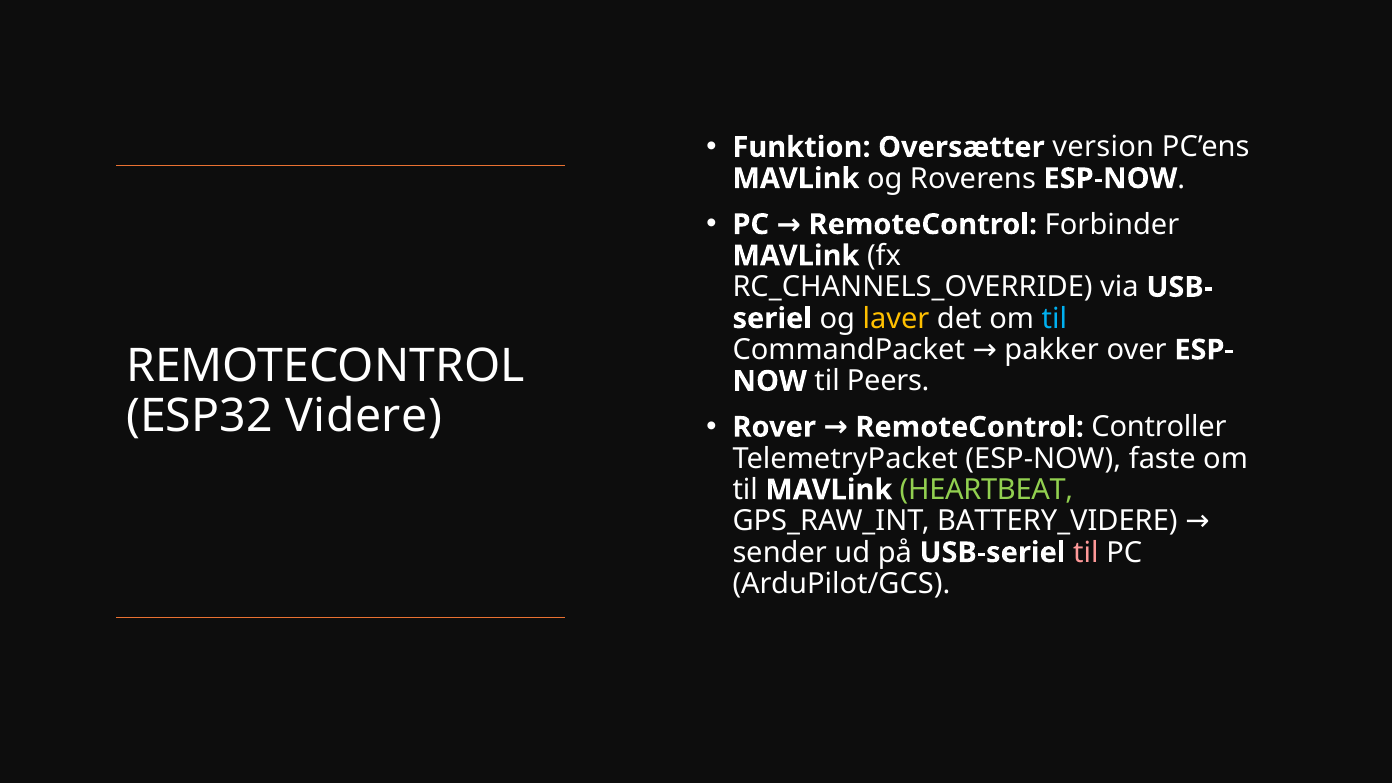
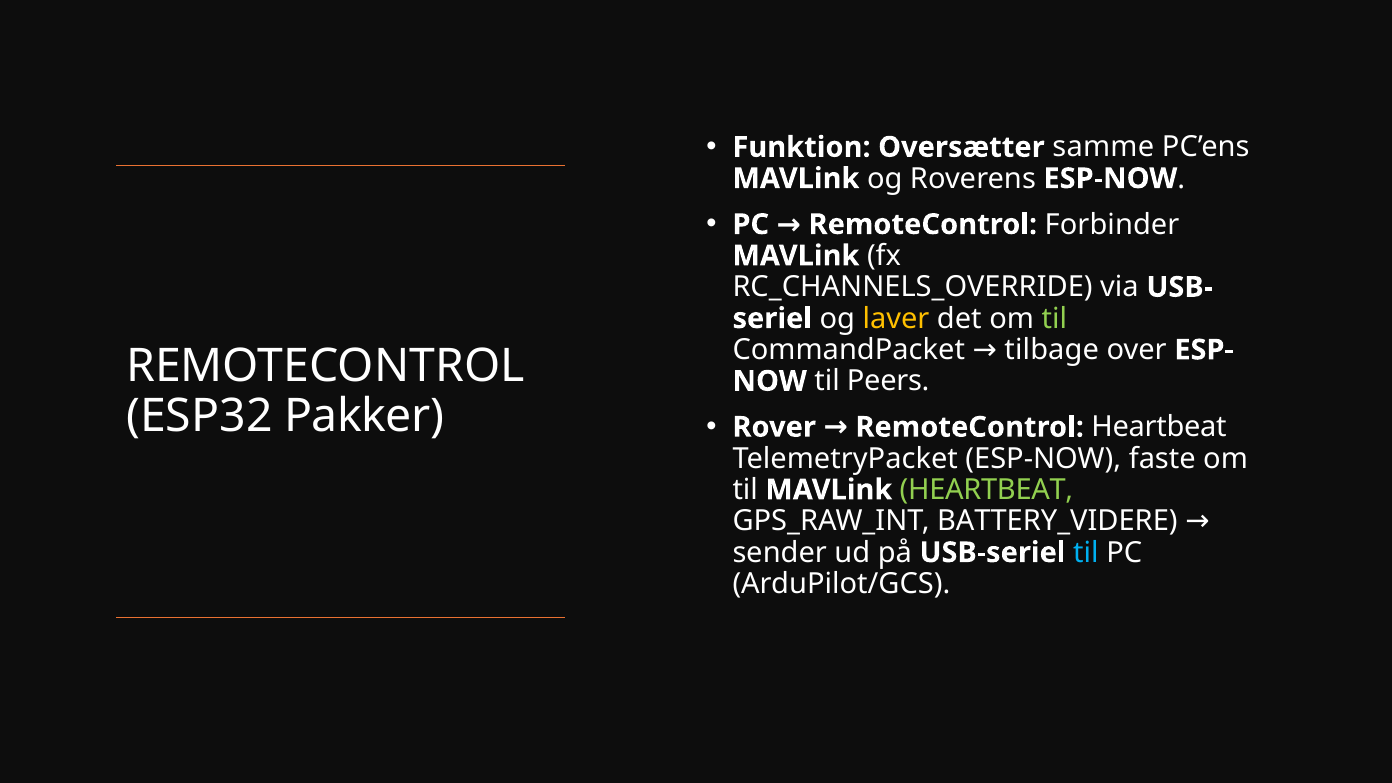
version: version -> samme
til at (1054, 319) colour: light blue -> light green
pakker: pakker -> tilbage
Videre: Videre -> Pakker
Controller at (1159, 427): Controller -> Heartbeat
til at (1086, 553) colour: pink -> light blue
